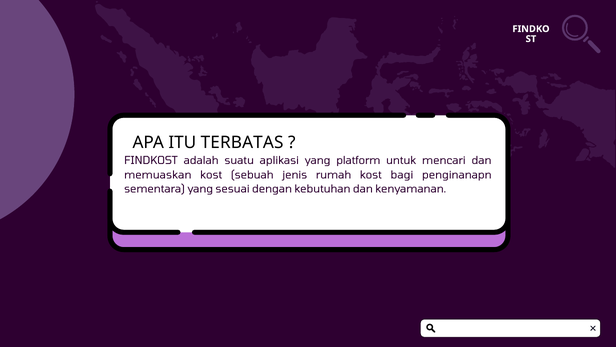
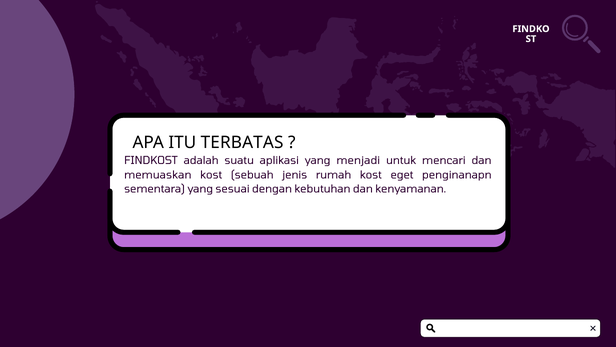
platform: platform -> menjadi
bagi: bagi -> eget
